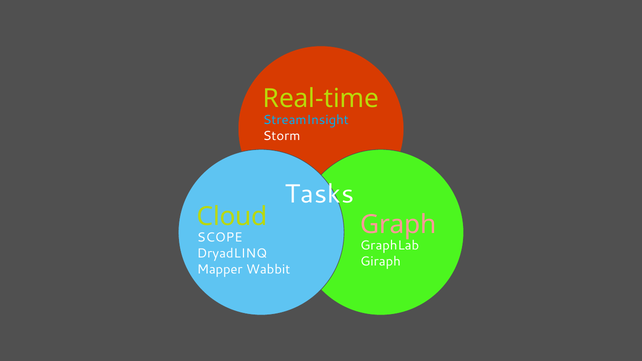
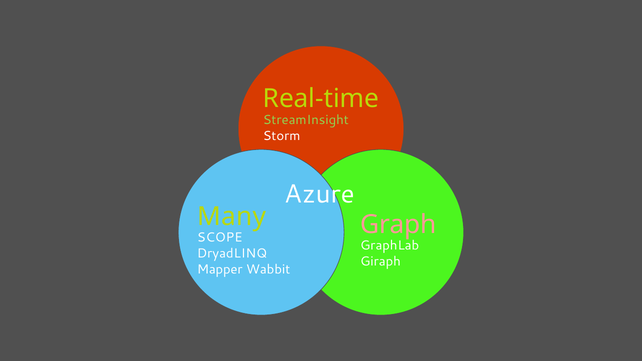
StreamInsight colour: light blue -> light green
Tasks: Tasks -> Azure
Cloud: Cloud -> Many
